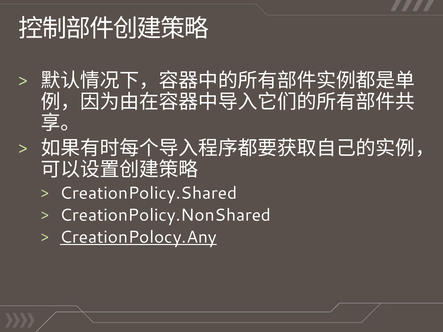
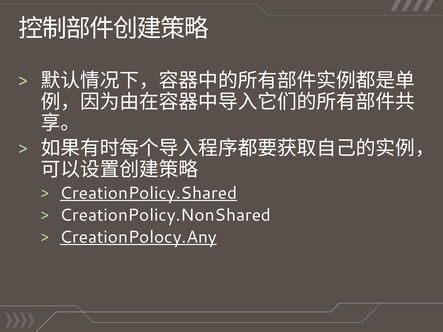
CreationPolicy.Shared underline: none -> present
